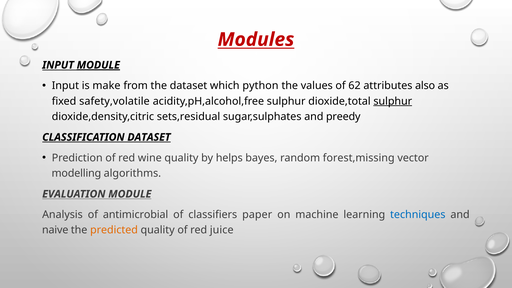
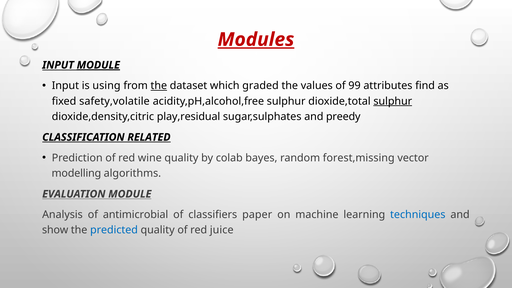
Modules underline: none -> present
make: make -> using
the at (159, 86) underline: none -> present
python: python -> graded
62: 62 -> 99
also: also -> find
sets,residual: sets,residual -> play,residual
CLASSIFICATION DATASET: DATASET -> RELATED
helps: helps -> colab
naive: naive -> show
predicted colour: orange -> blue
